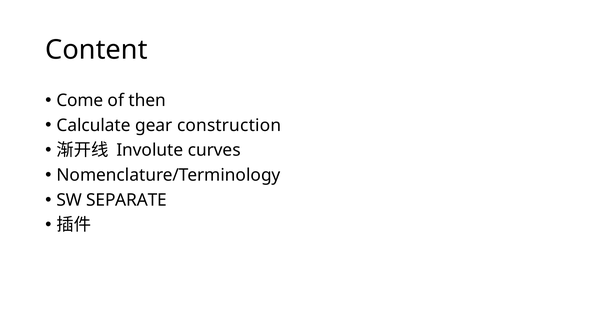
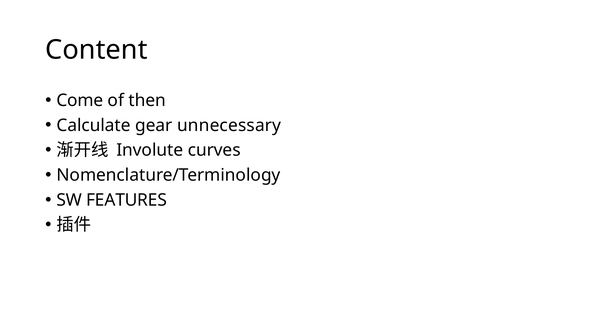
construction: construction -> unnecessary
SEPARATE: SEPARATE -> FEATURES
